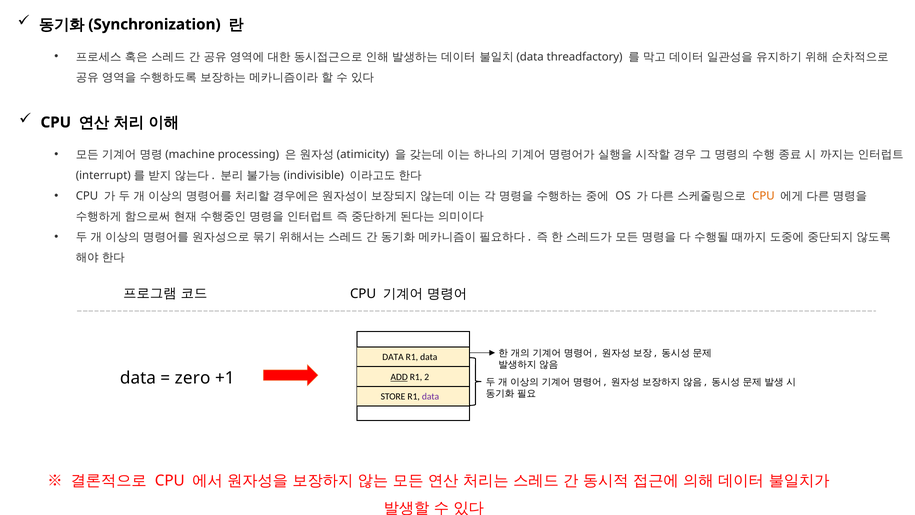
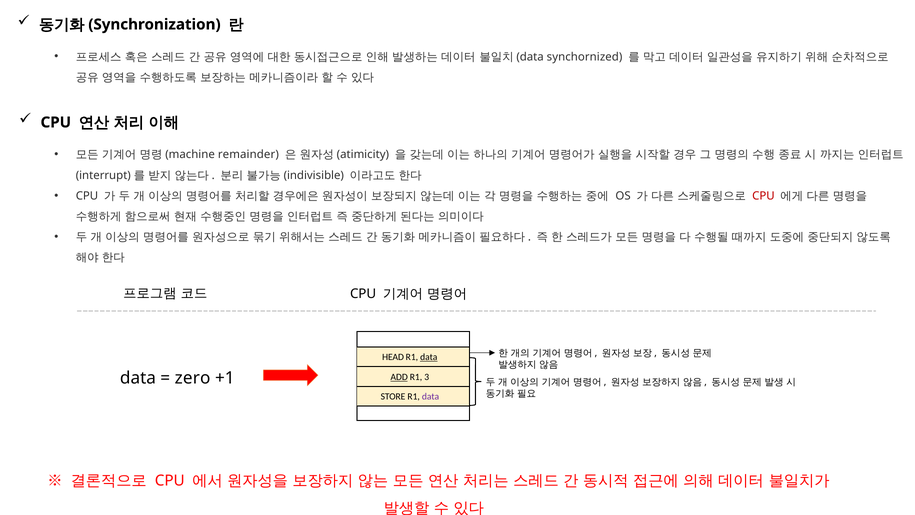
threadfactory: threadfactory -> synchornized
processing: processing -> remainder
CPU at (763, 196) colour: orange -> red
DATA at (393, 357): DATA -> HEAD
data at (429, 357) underline: none -> present
2: 2 -> 3
